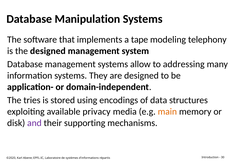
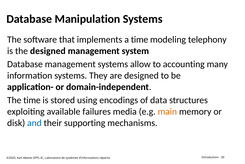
a tape: tape -> time
addressing: addressing -> accounting
The tries: tries -> time
privacy: privacy -> failures
and colour: purple -> blue
